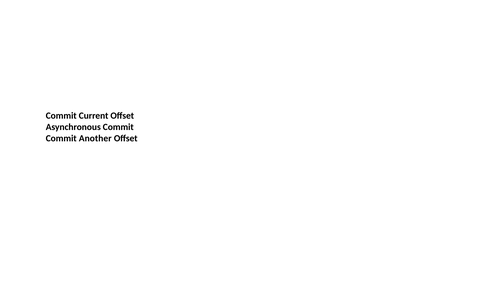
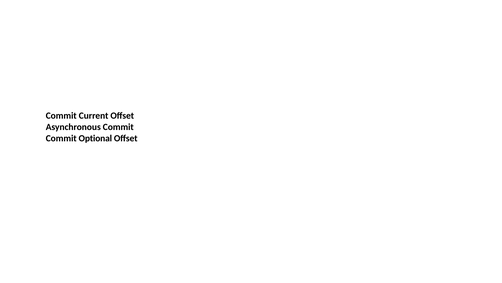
Another: Another -> Optional
